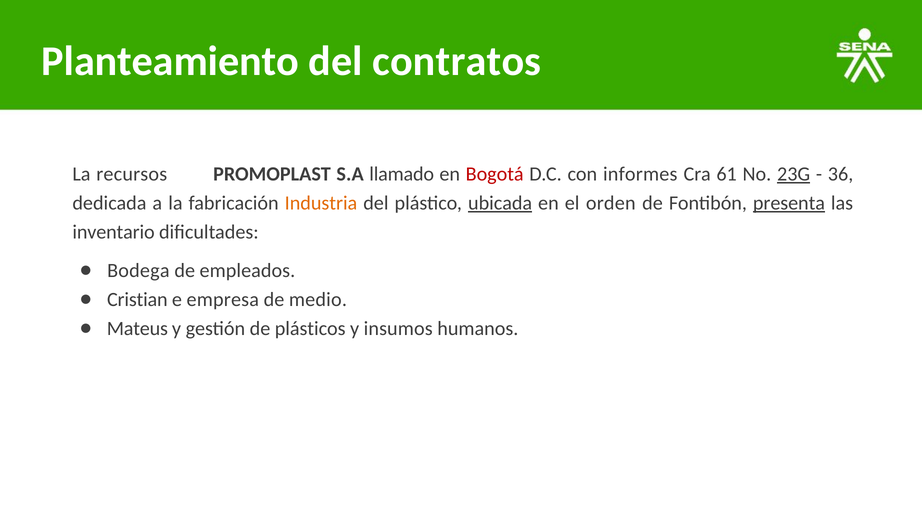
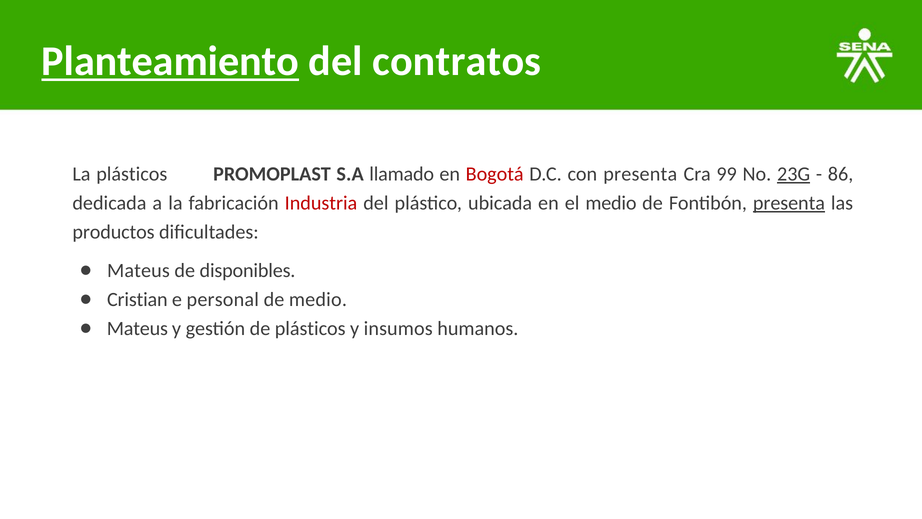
Planteamiento underline: none -> present
La recursos: recursos -> plásticos
con informes: informes -> presenta
61: 61 -> 99
36: 36 -> 86
Industria colour: orange -> red
ubicada underline: present -> none
el orden: orden -> medio
inventario: inventario -> productos
Bodega at (138, 271): Bodega -> Mateus
empleados: empleados -> disponibles
empresa: empresa -> personal
